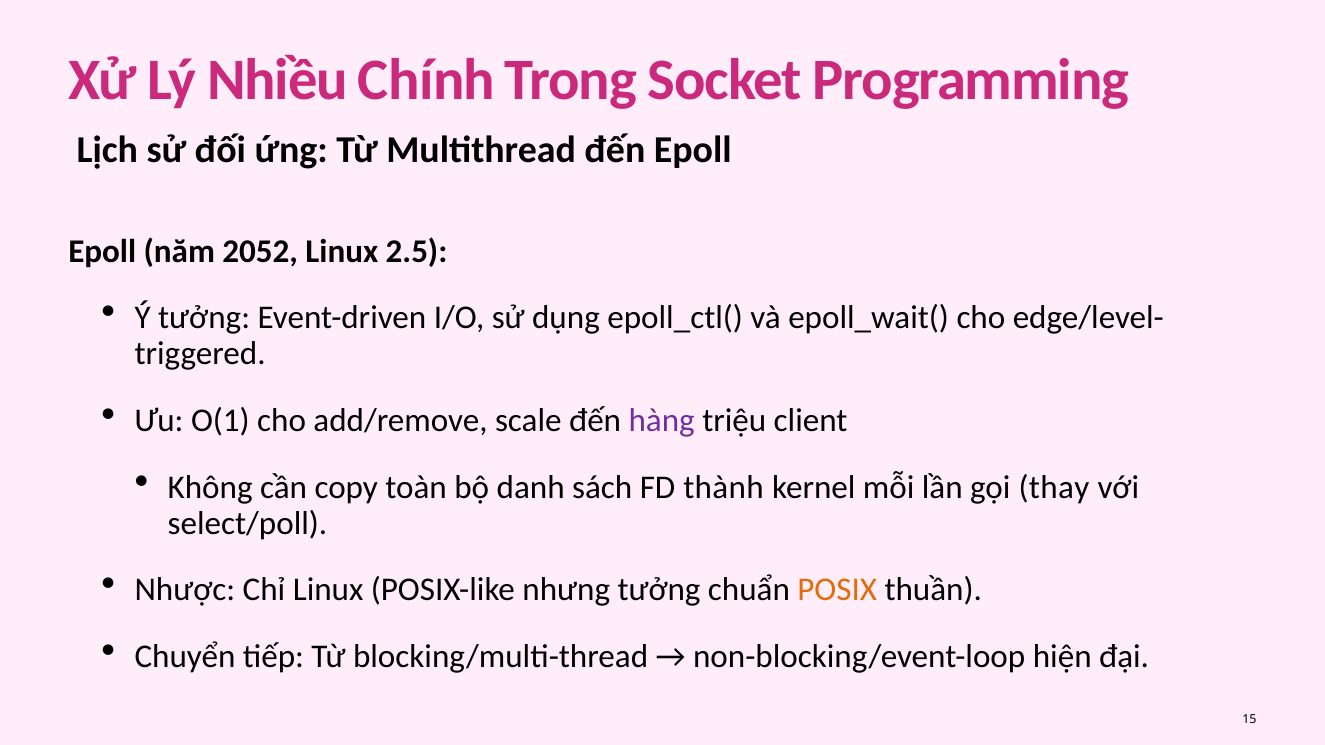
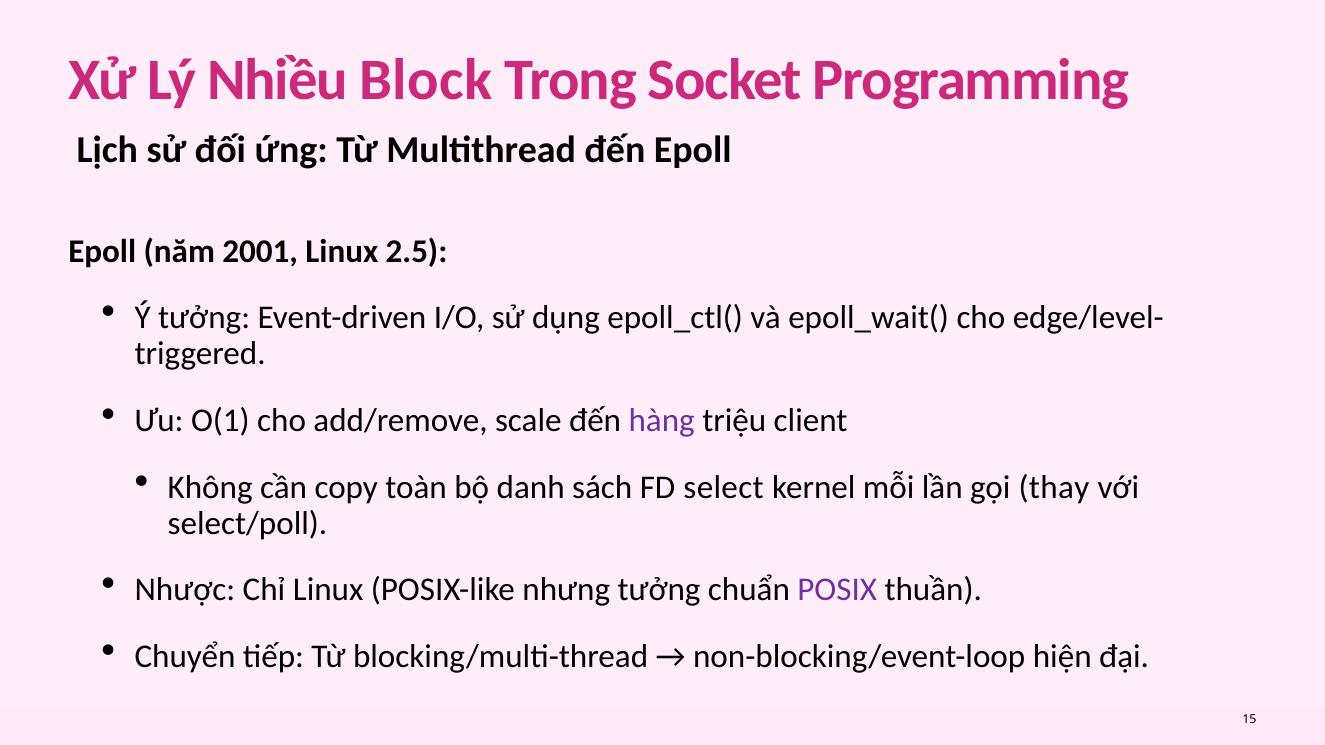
Chính: Chính -> Block
2052: 2052 -> 2001
thành: thành -> select
POSIX colour: orange -> purple
